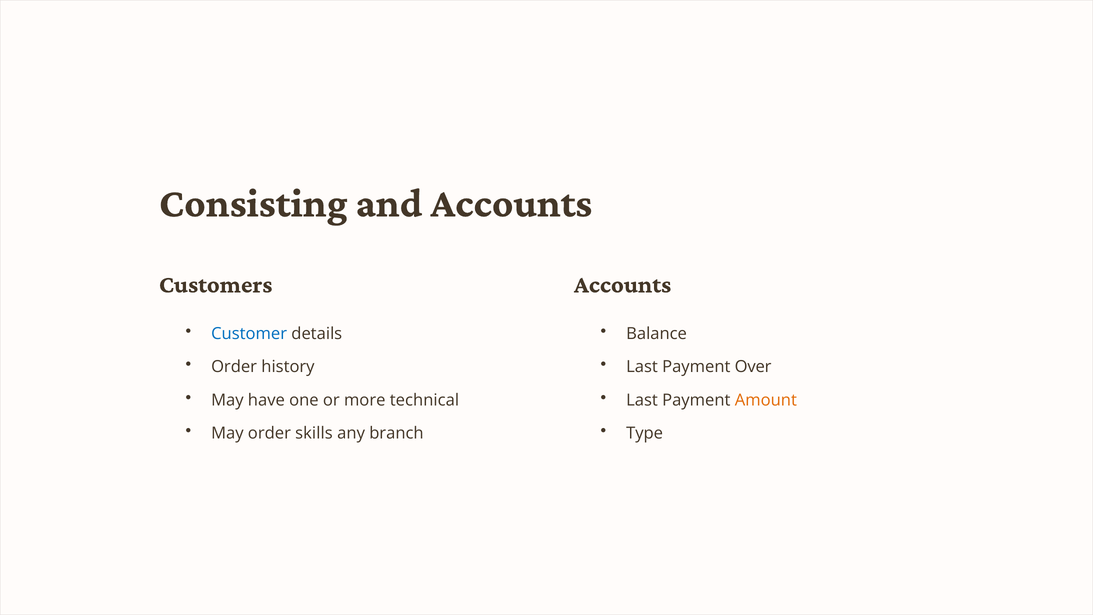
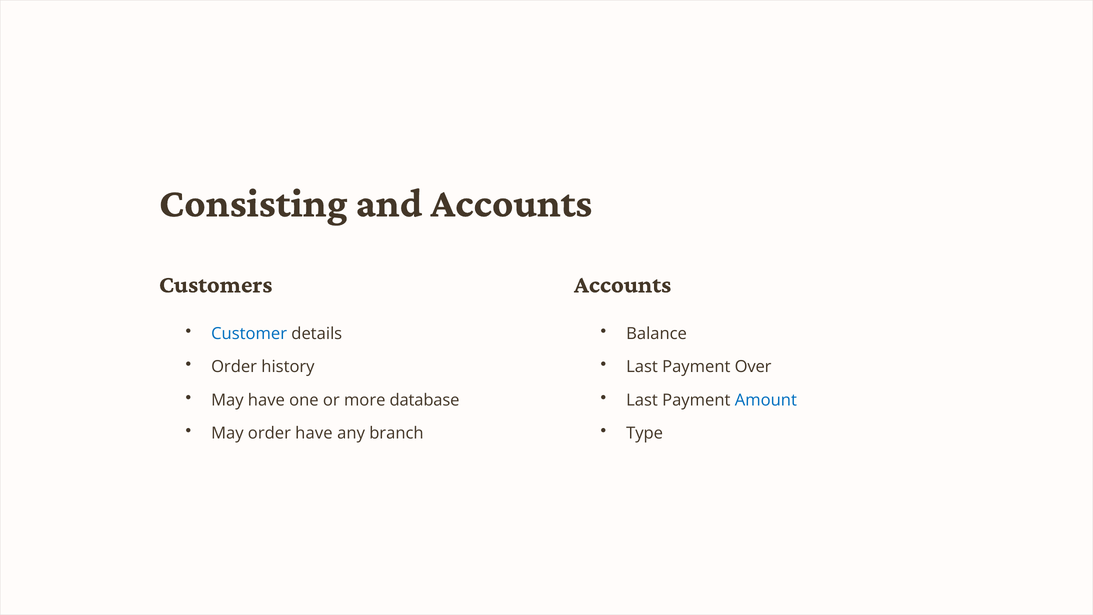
technical: technical -> database
Amount colour: orange -> blue
order skills: skills -> have
